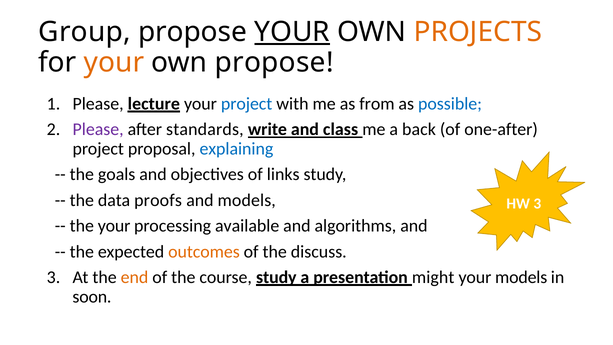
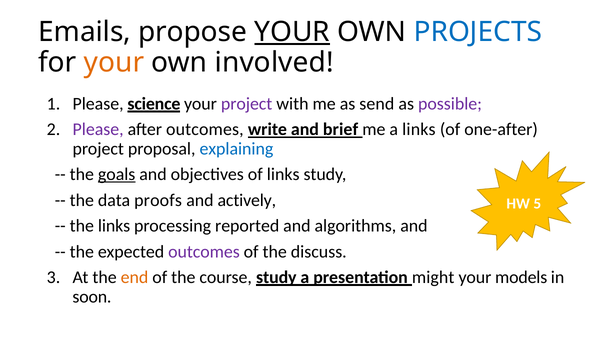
Group: Group -> Emails
PROJECTS colour: orange -> blue
own propose: propose -> involved
lecture: lecture -> science
project at (247, 104) colour: blue -> purple
from: from -> send
possible colour: blue -> purple
after standards: standards -> outcomes
class: class -> brief
a back: back -> links
goals underline: none -> present
and models: models -> actively
HW 3: 3 -> 5
the your: your -> links
available: available -> reported
outcomes at (204, 251) colour: orange -> purple
